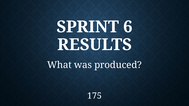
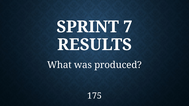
6: 6 -> 7
